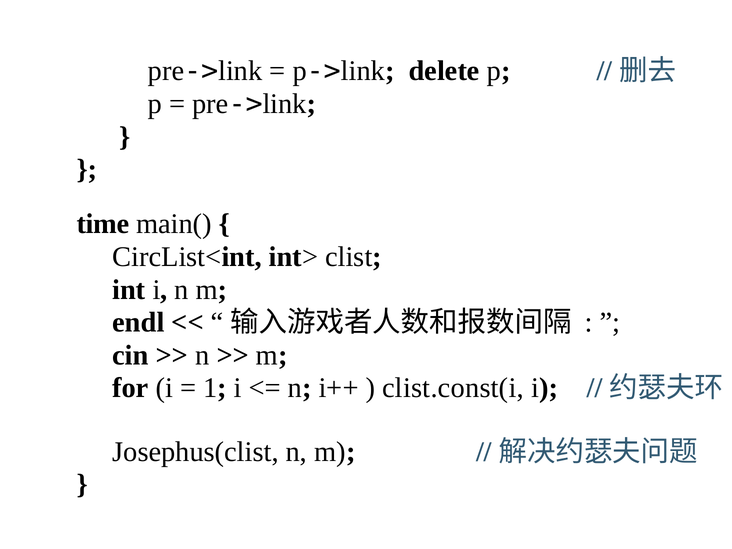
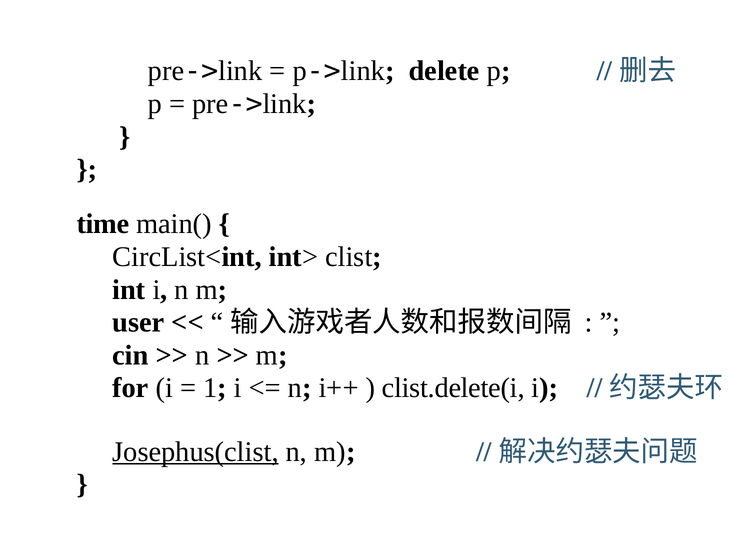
endl: endl -> user
clist.const(i: clist.const(i -> clist.delete(i
Josephus(clist underline: none -> present
